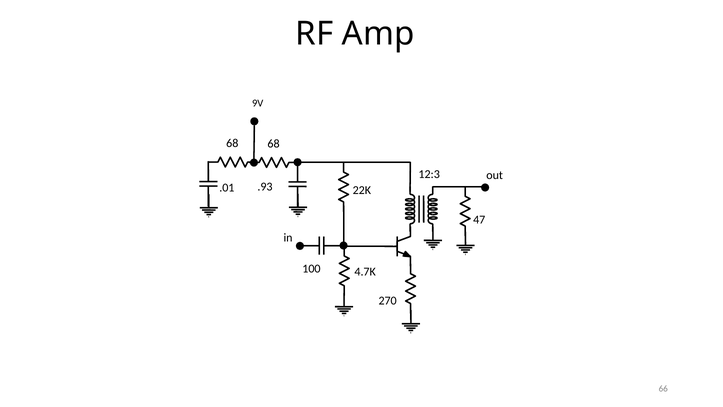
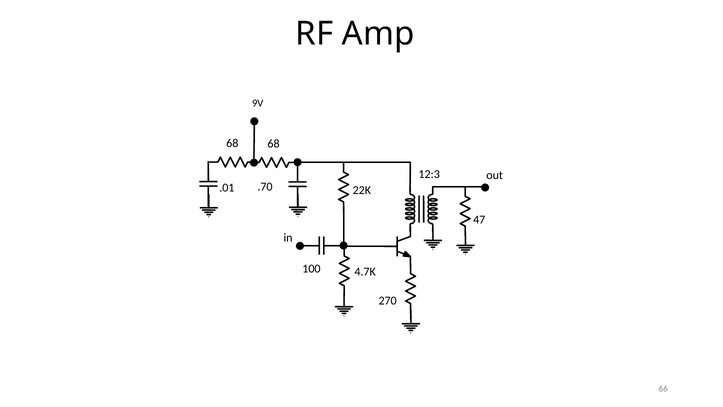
.93: .93 -> .70
